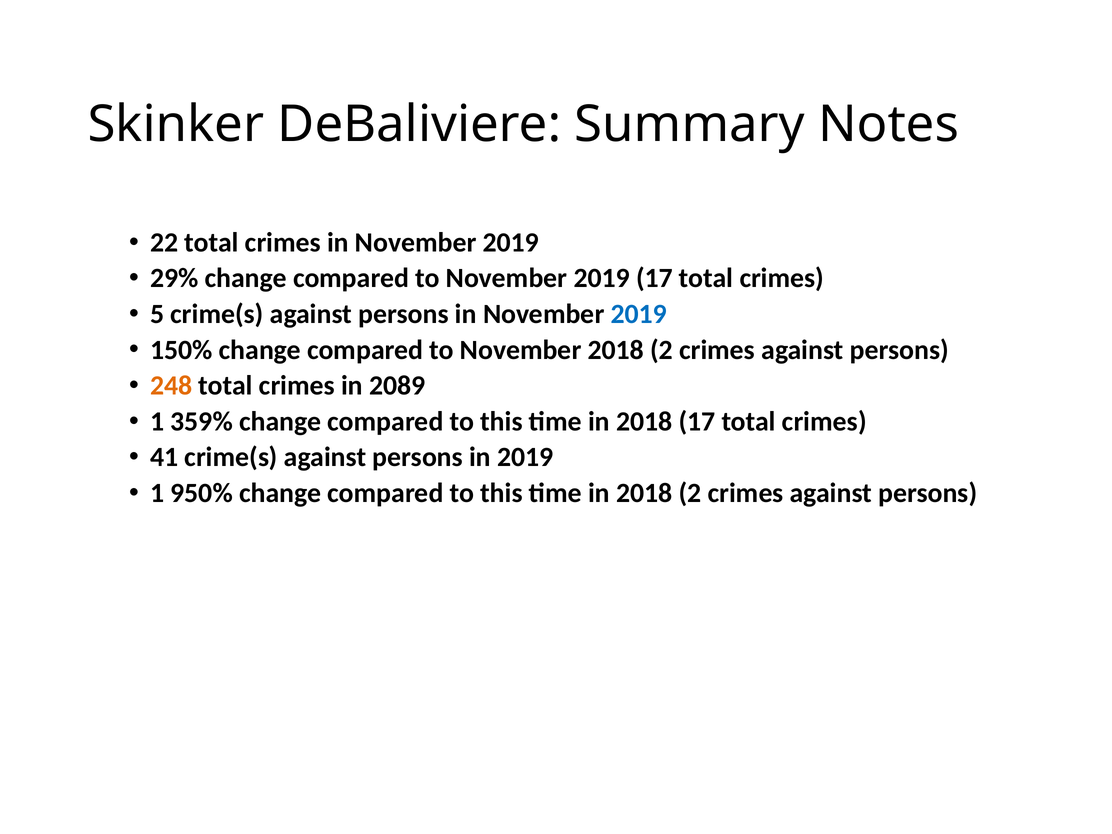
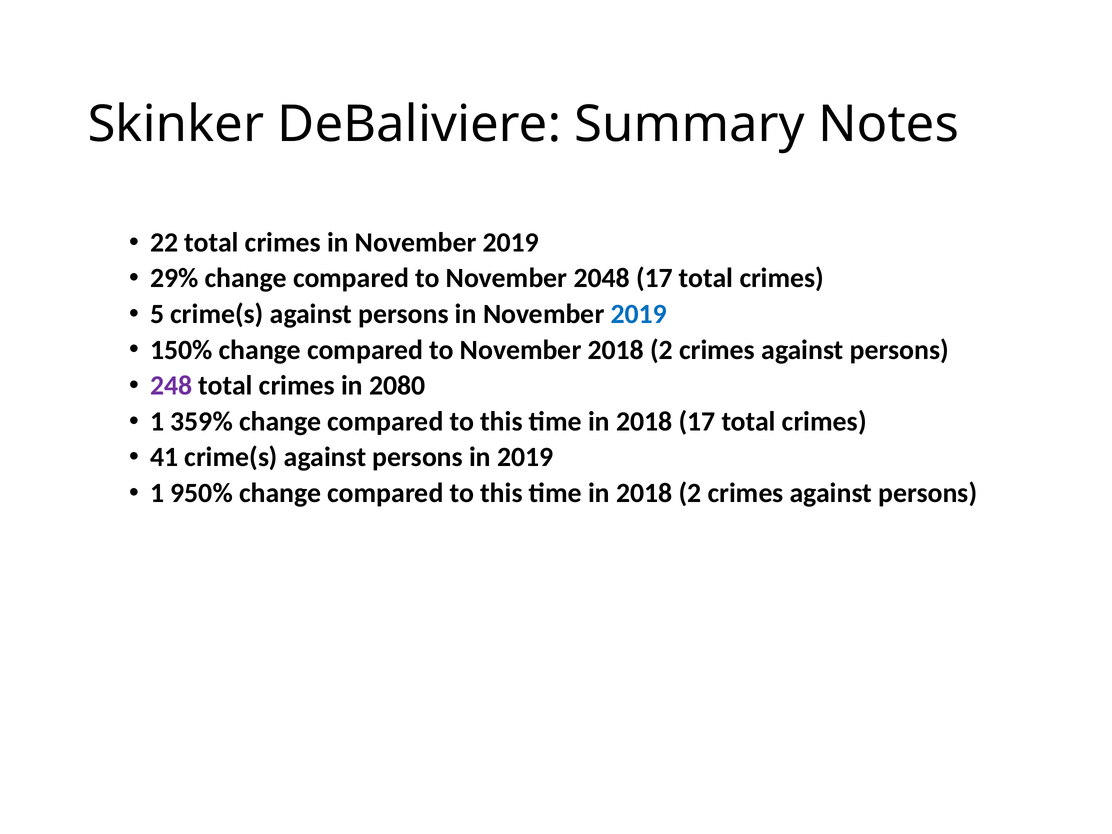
to November 2019: 2019 -> 2048
248 colour: orange -> purple
2089: 2089 -> 2080
